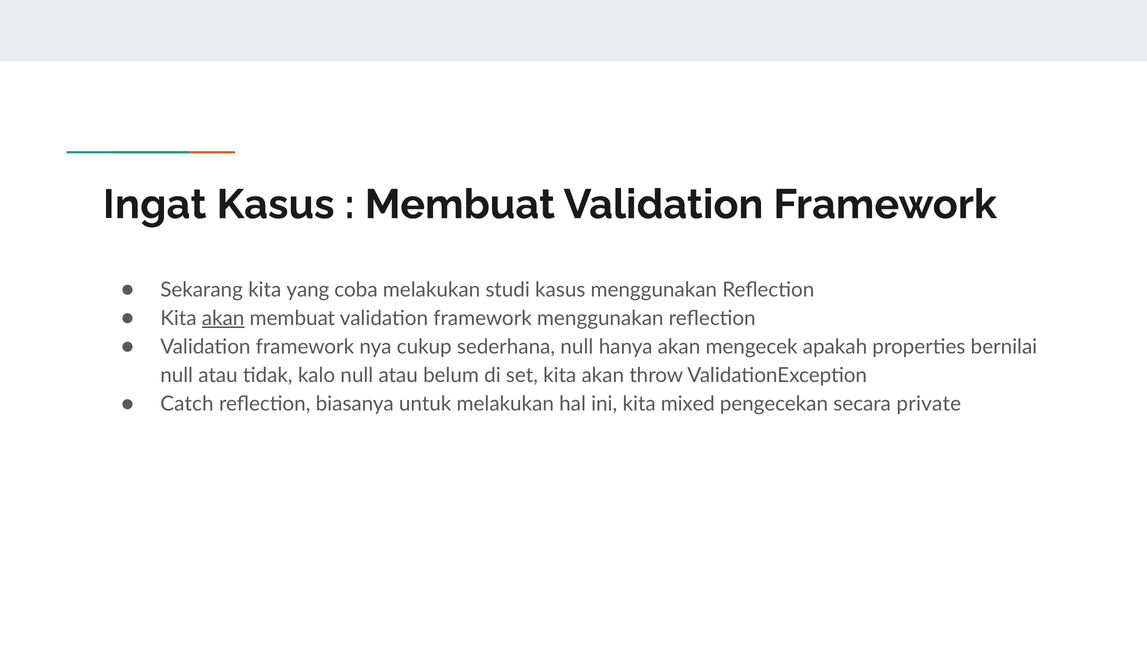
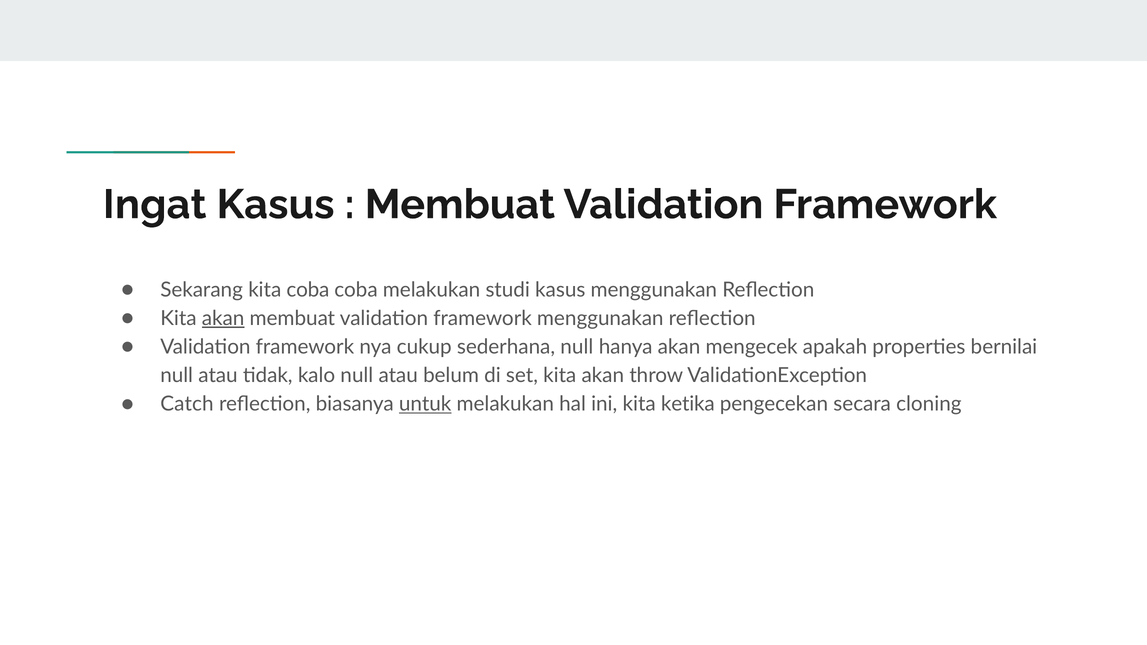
kita yang: yang -> coba
untuk underline: none -> present
mixed: mixed -> ketika
private: private -> cloning
